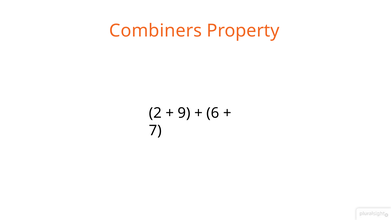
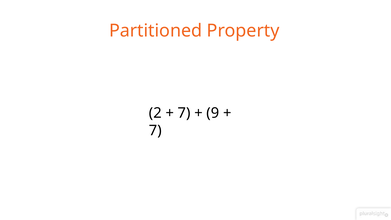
Combiners: Combiners -> Partitioned
9 at (184, 113): 9 -> 7
6: 6 -> 9
